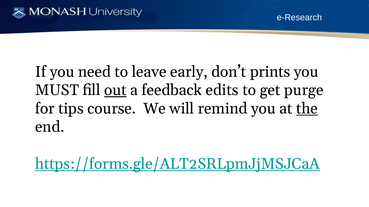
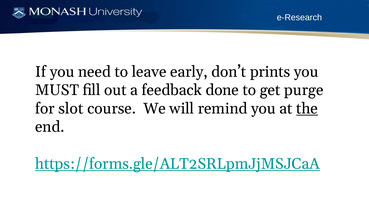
out underline: present -> none
edits: edits -> done
tips: tips -> slot
